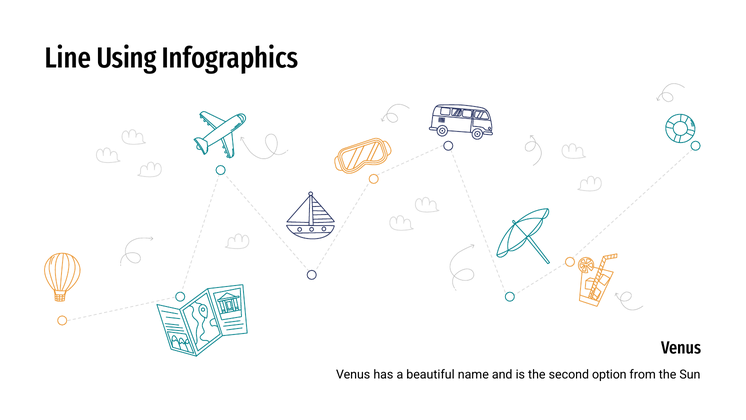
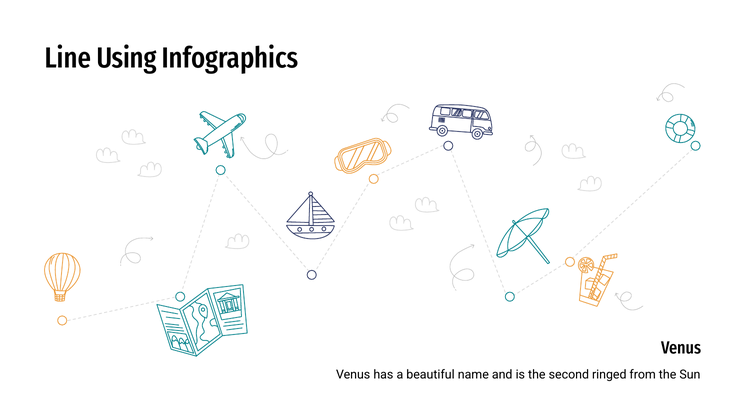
option: option -> ringed
